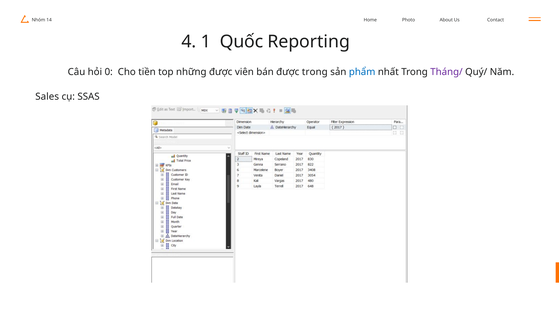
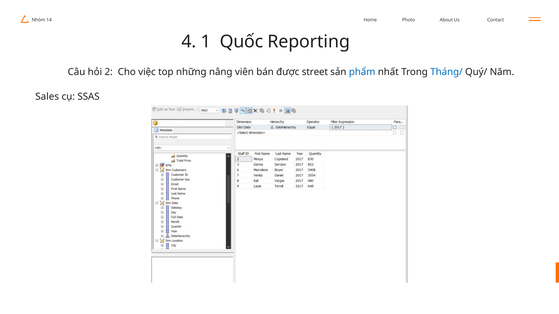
0: 0 -> 2
tiền: tiền -> việc
những được: được -> nâng
được trong: trong -> street
Tháng/ colour: purple -> blue
